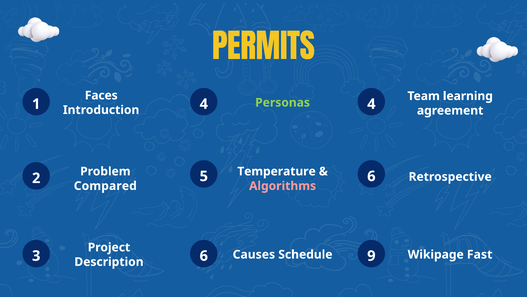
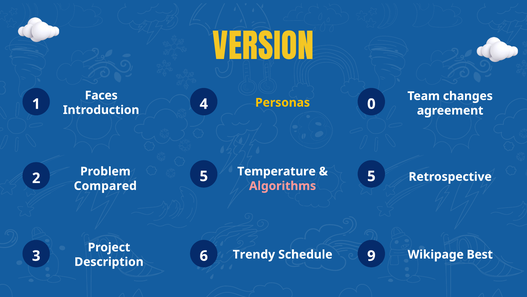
PERMITS: PERMITS -> VERSION
learning: learning -> changes
Personas colour: light green -> yellow
4 4: 4 -> 0
5 6: 6 -> 5
Causes: Causes -> Trendy
Fast: Fast -> Best
